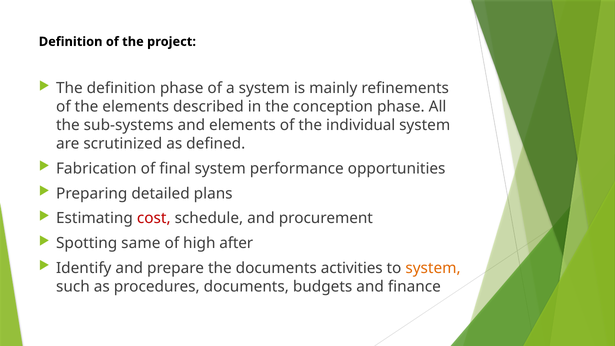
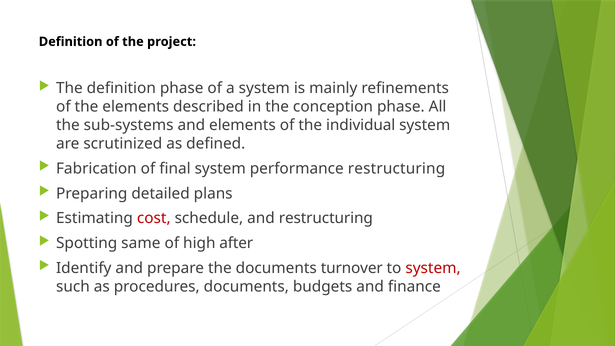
performance opportunities: opportunities -> restructuring
and procurement: procurement -> restructuring
activities: activities -> turnover
system at (433, 268) colour: orange -> red
